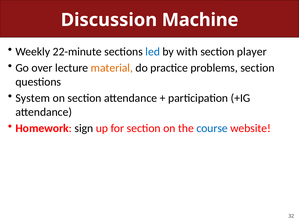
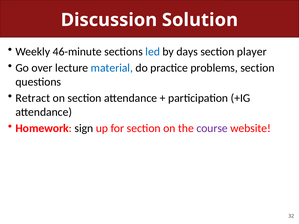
Machine: Machine -> Solution
22-minute: 22-minute -> 46-minute
with: with -> days
material colour: orange -> blue
System: System -> Retract
course colour: blue -> purple
